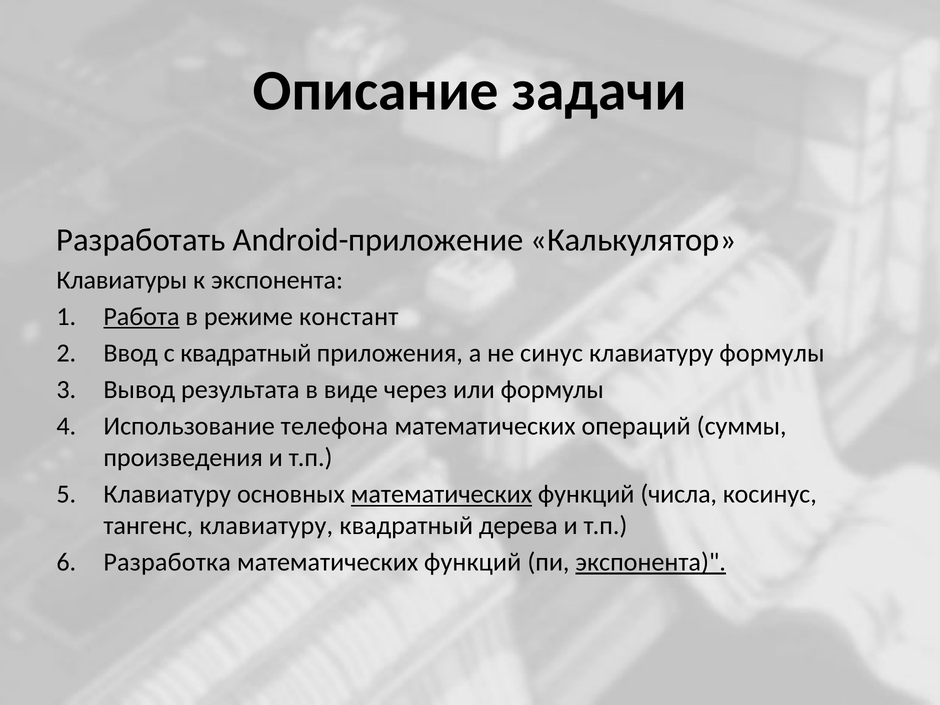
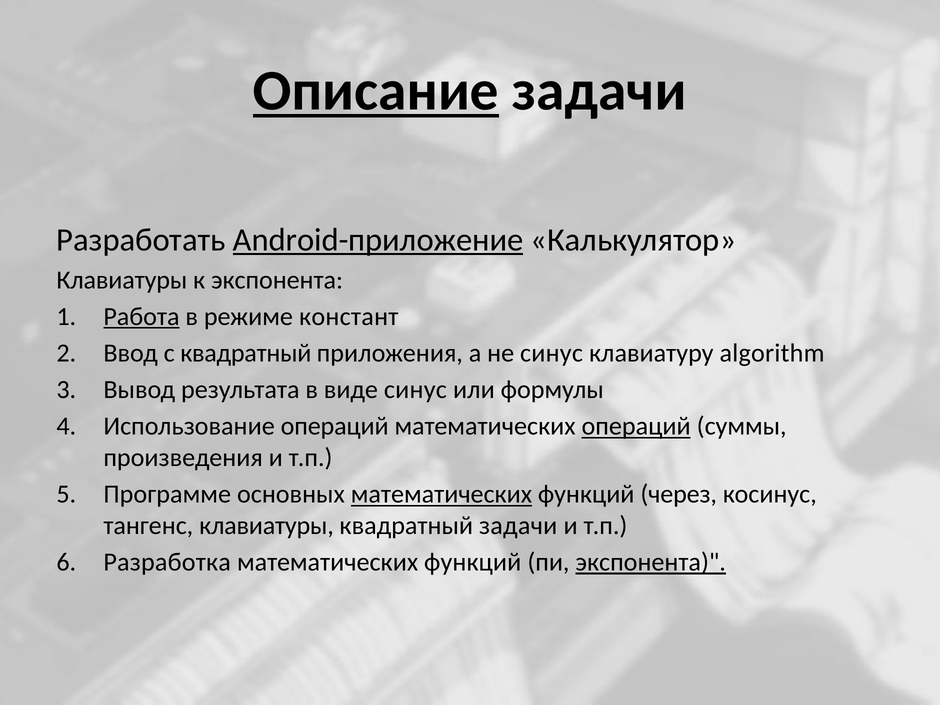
Описание underline: none -> present
Android-приложение underline: none -> present
клавиатуру формулы: формулы -> algorithm
виде через: через -> синус
Использование телефона: телефона -> операций
операций at (636, 426) underline: none -> present
Клавиатуру at (167, 494): Клавиатуру -> Программе
числа: числа -> через
тангенс клавиатуру: клавиатуру -> клавиатуры
квадратный дерева: дерева -> задачи
